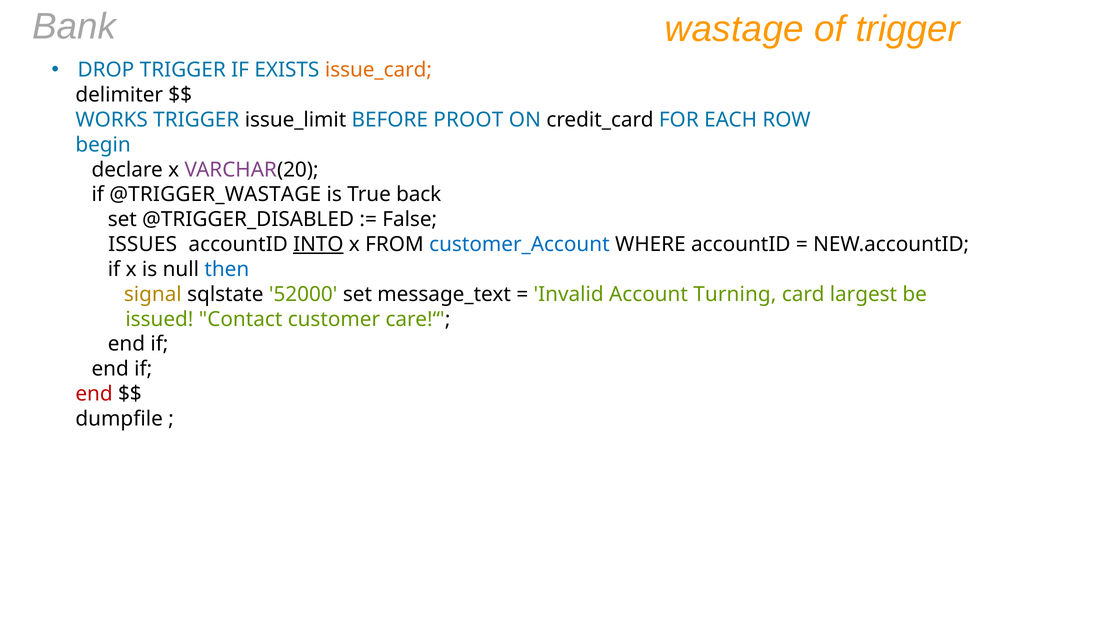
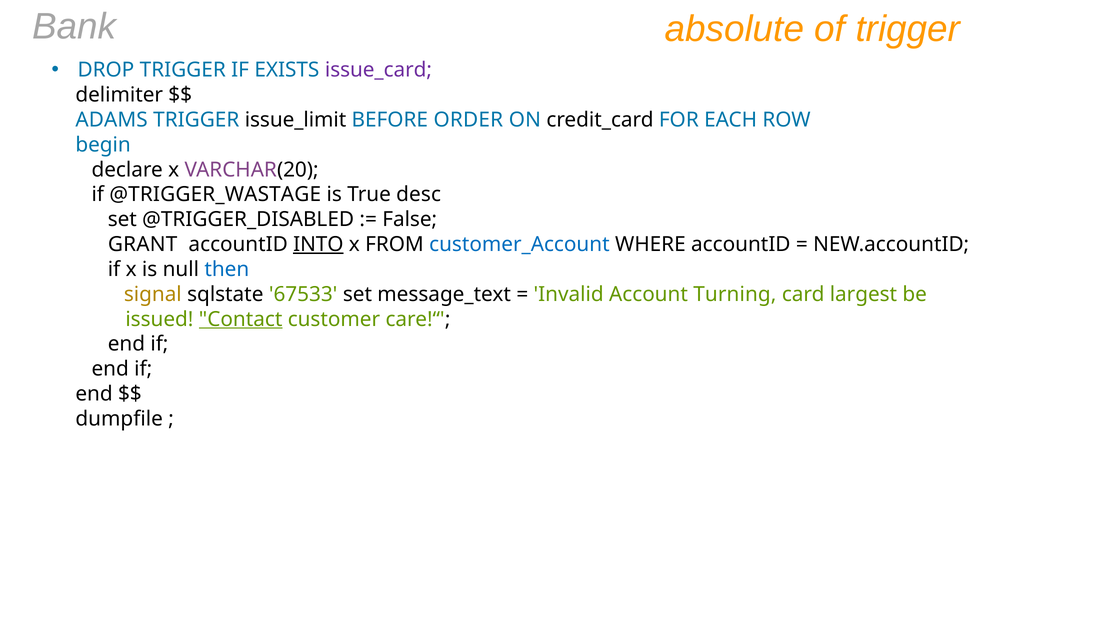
wastage: wastage -> absolute
issue_card colour: orange -> purple
WORKS: WORKS -> ADAMS
PROOT: PROOT -> ORDER
back: back -> desc
ISSUES: ISSUES -> GRANT
52000: 52000 -> 67533
Contact underline: none -> present
end at (94, 394) colour: red -> black
